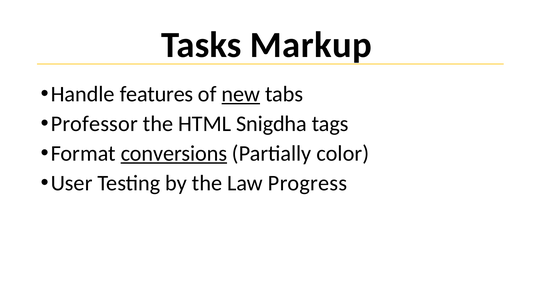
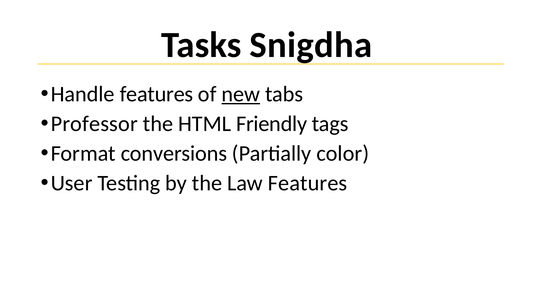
Markup: Markup -> Snigdha
Snigdha: Snigdha -> Friendly
conversions underline: present -> none
Law Progress: Progress -> Features
